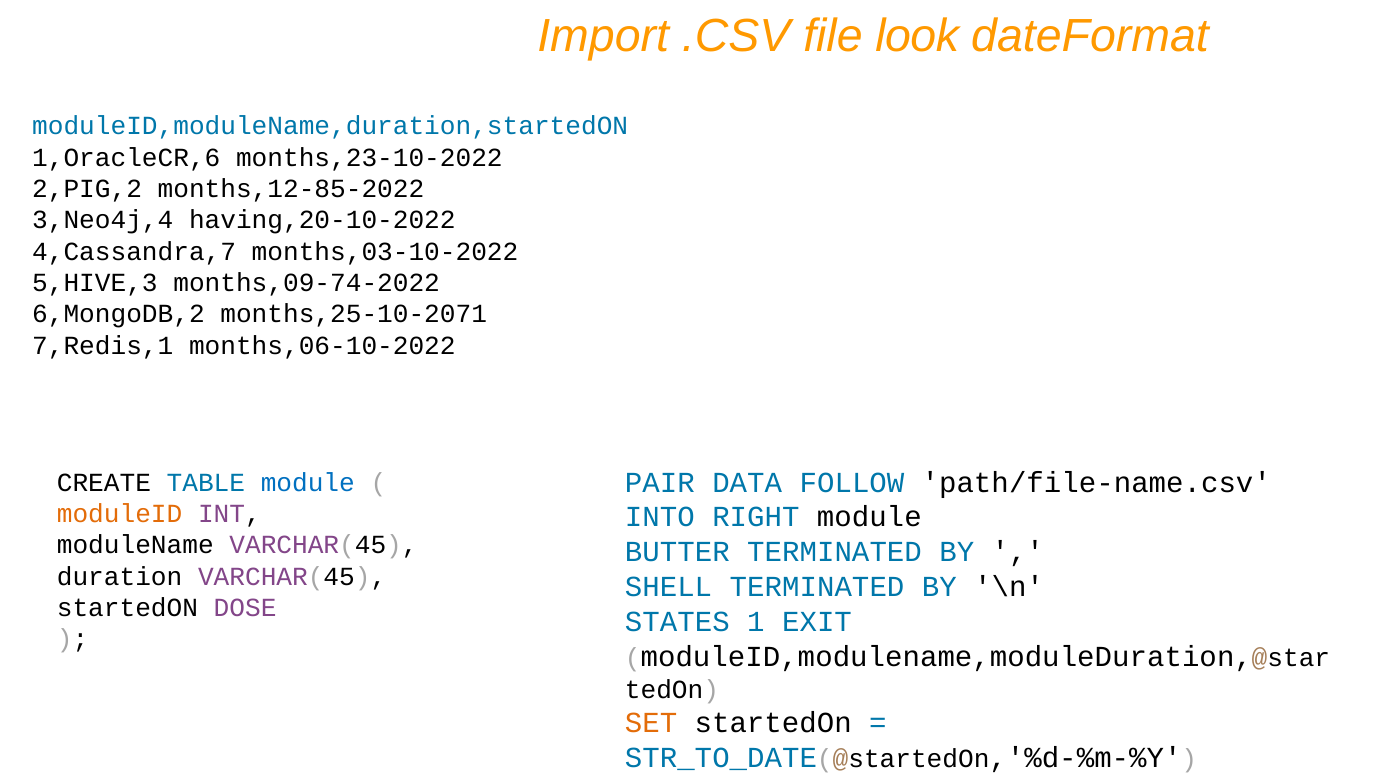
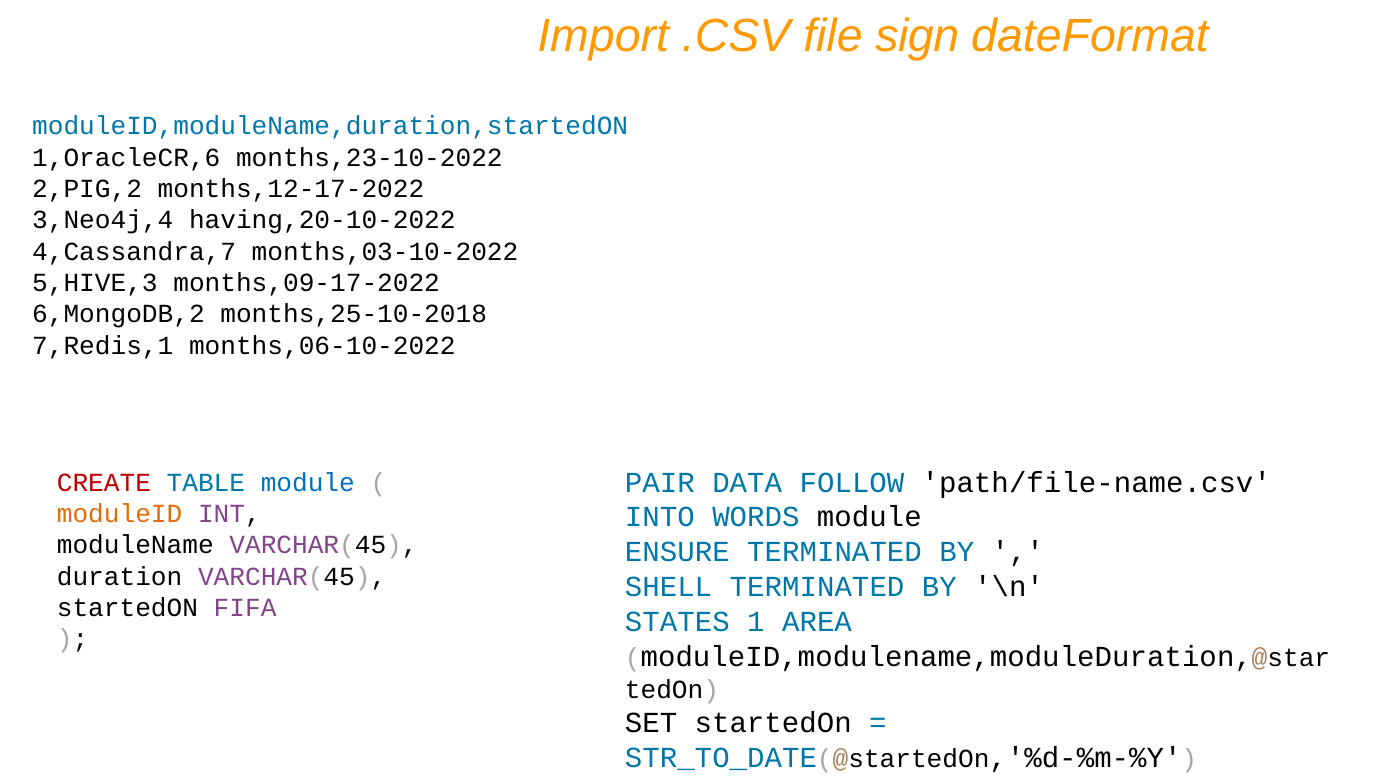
look: look -> sign
months,12-85-2022: months,12-85-2022 -> months,12-17-2022
months,09-74-2022: months,09-74-2022 -> months,09-17-2022
months,25-10-2071: months,25-10-2071 -> months,25-10-2018
CREATE colour: black -> red
RIGHT: RIGHT -> WORDS
BUTTER: BUTTER -> ENSURE
DOSE: DOSE -> FIFA
EXIT: EXIT -> AREA
SET colour: orange -> black
